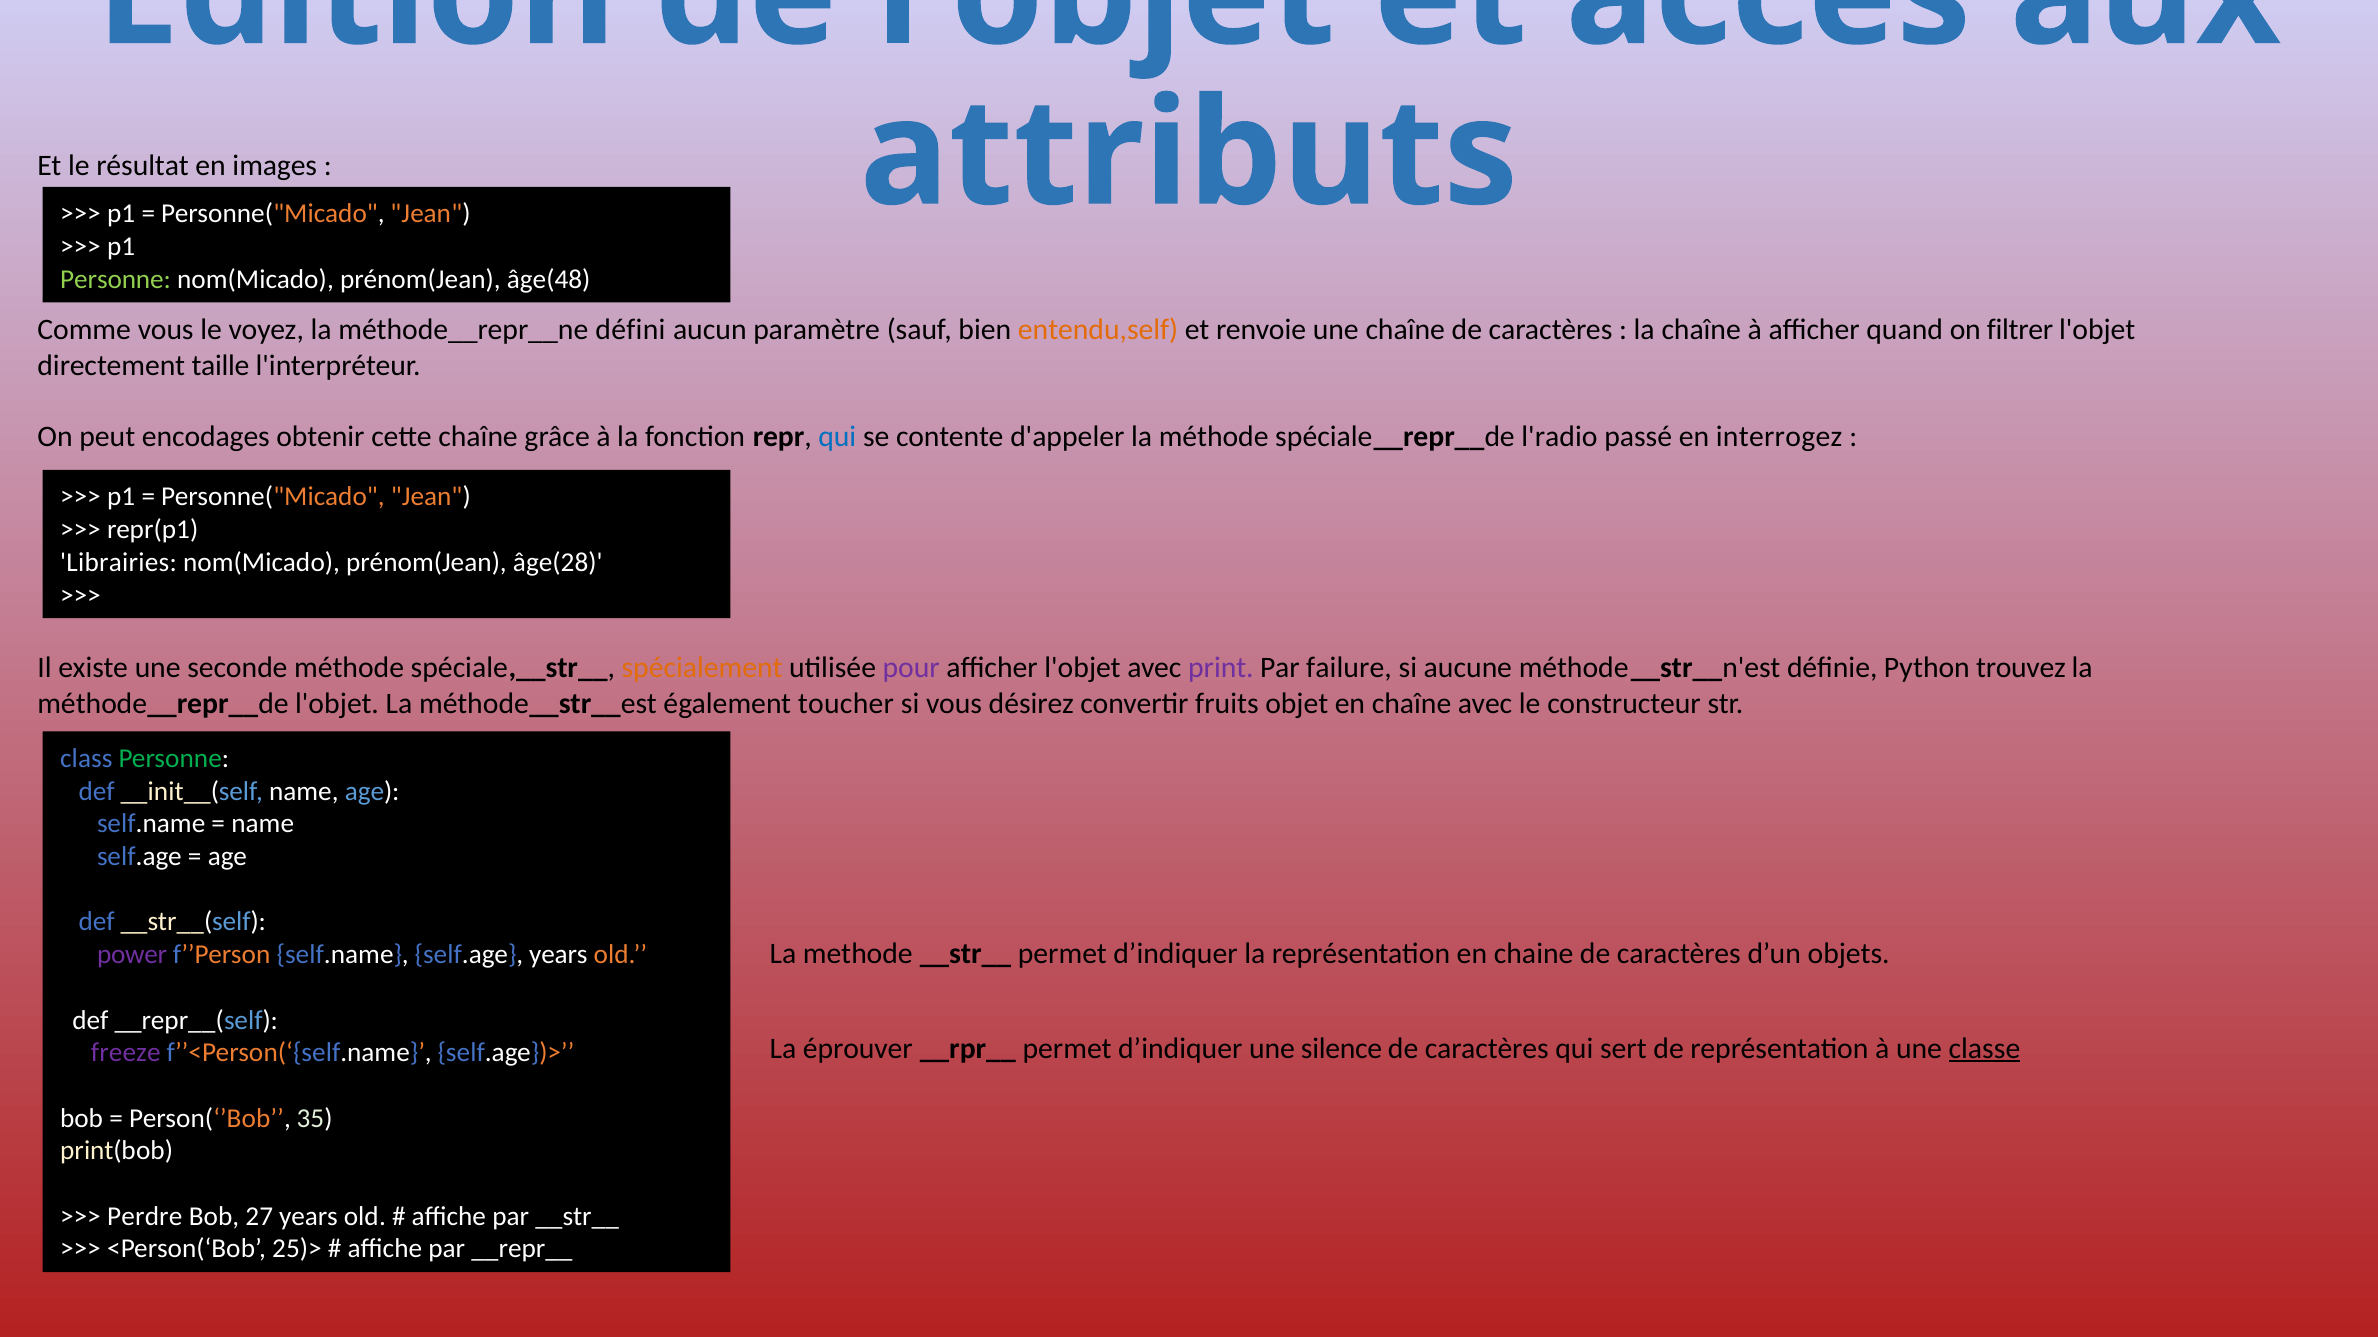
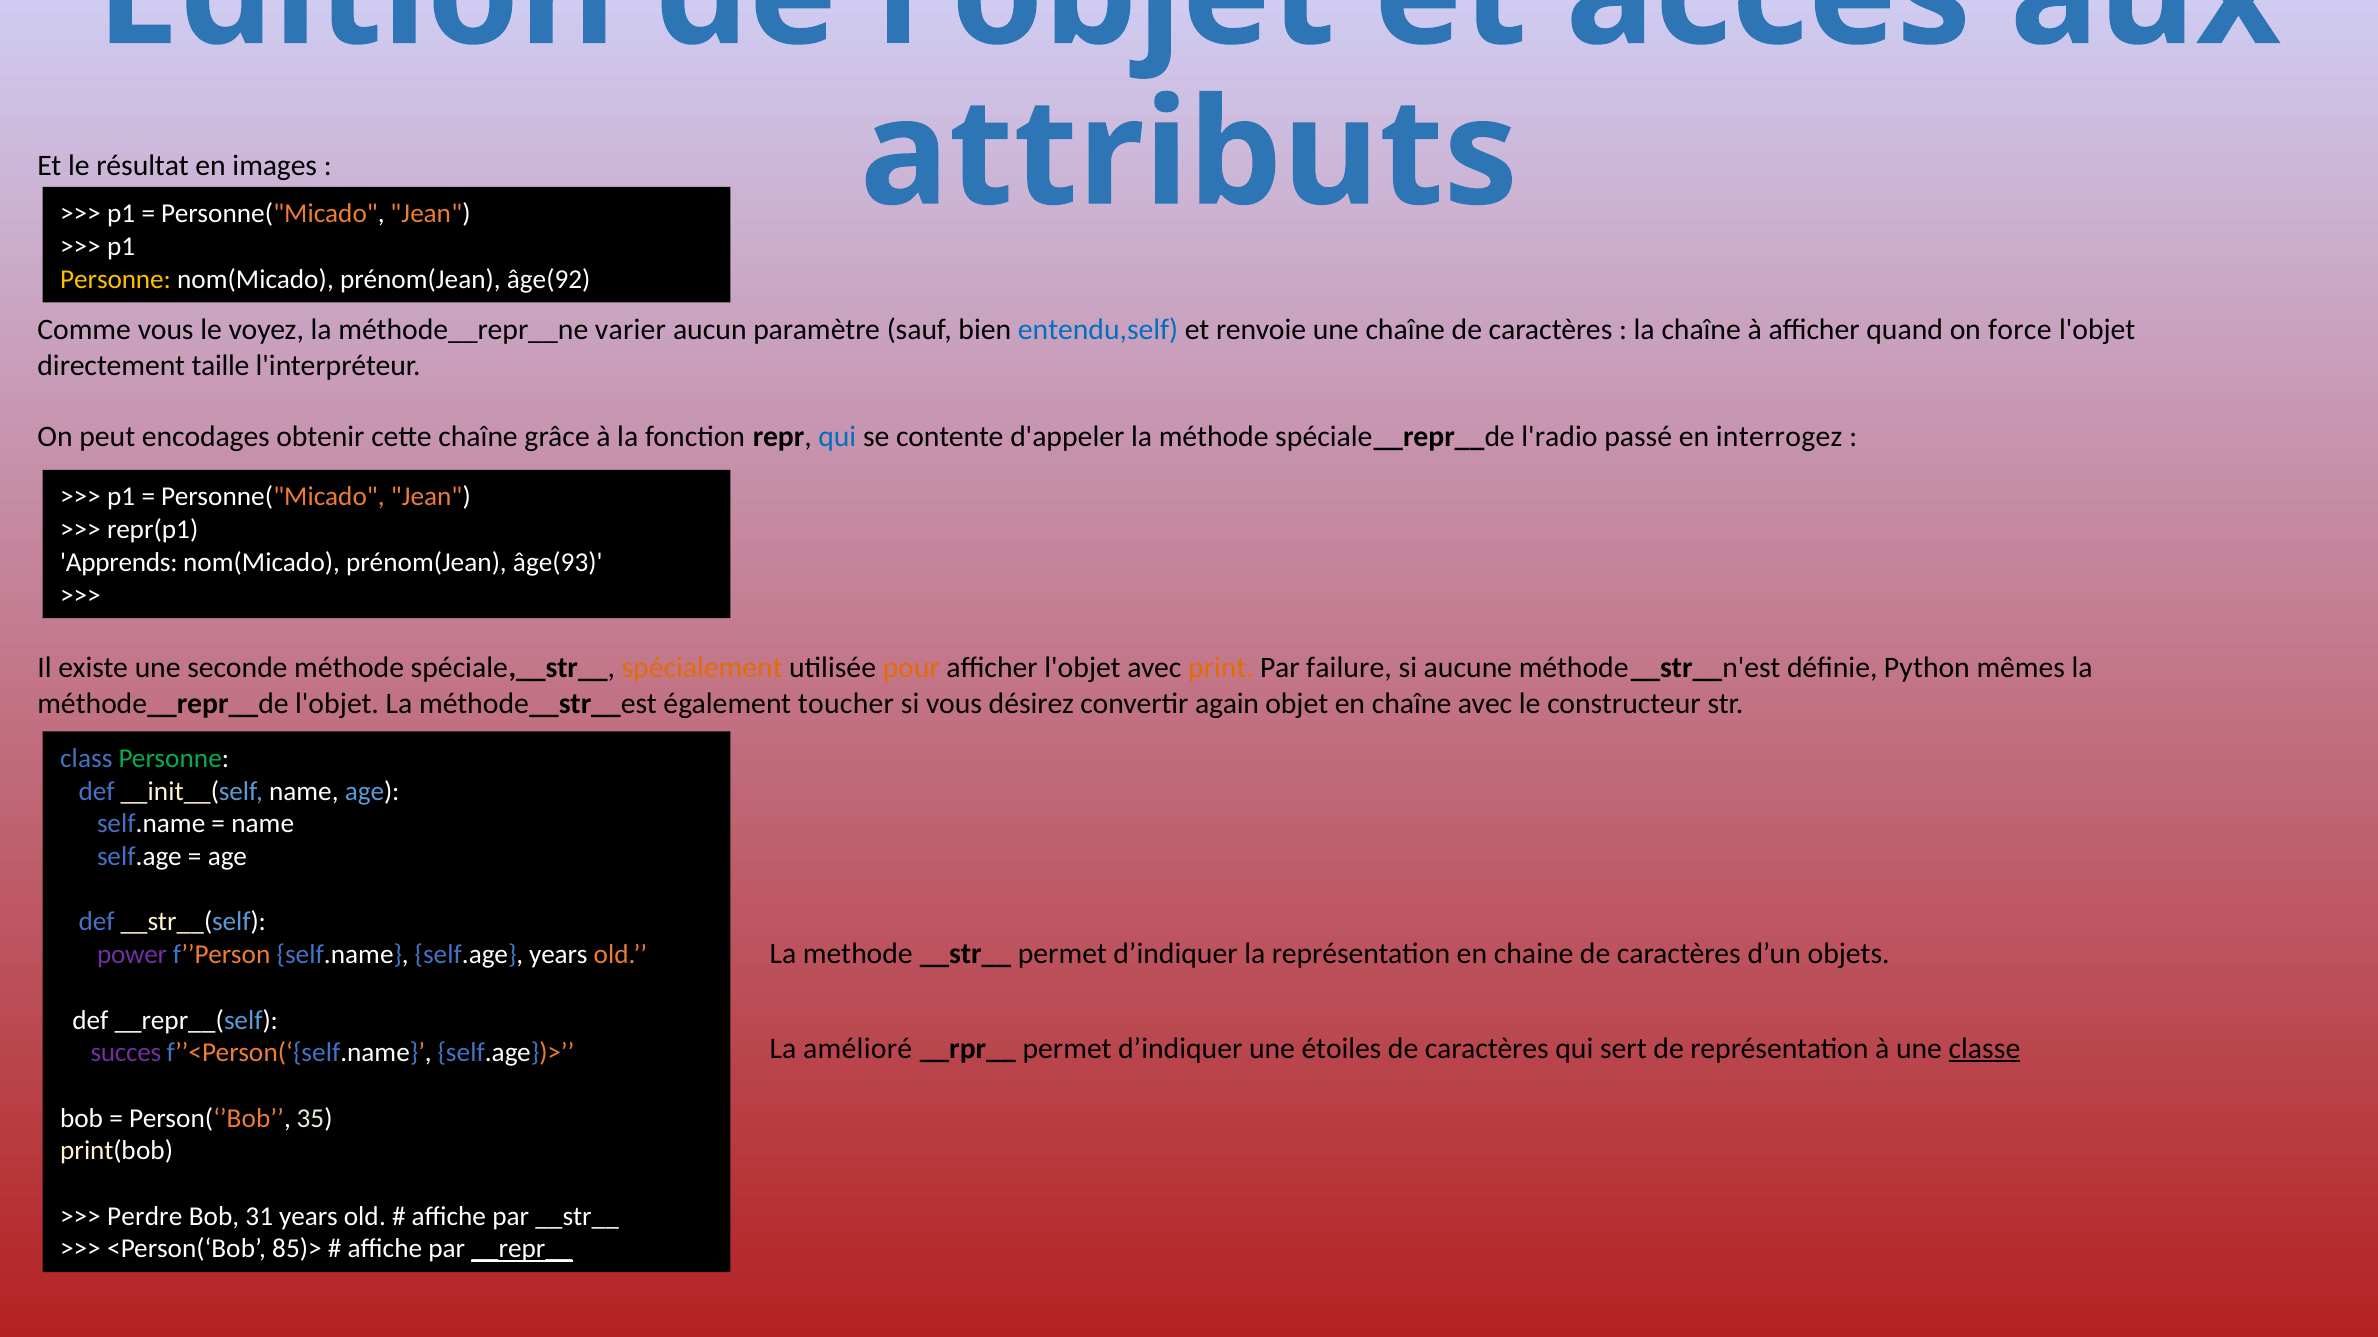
Personne at (116, 279) colour: light green -> yellow
âge(48: âge(48 -> âge(92
défini: défini -> varier
entendu,self colour: orange -> blue
filtrer: filtrer -> force
Librairies: Librairies -> Apprends
âge(28: âge(28 -> âge(93
pour colour: purple -> orange
print colour: purple -> orange
trouvez: trouvez -> mêmes
fruits: fruits -> again
éprouver: éprouver -> amélioré
silence: silence -> étoiles
freeze: freeze -> succes
27: 27 -> 31
25)>: 25)> -> 85)>
__repr__ underline: none -> present
